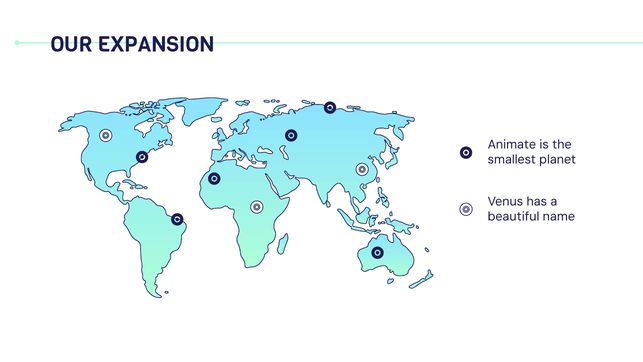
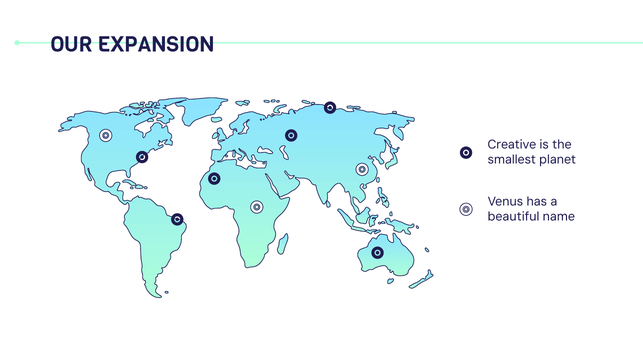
Animate: Animate -> Creative
